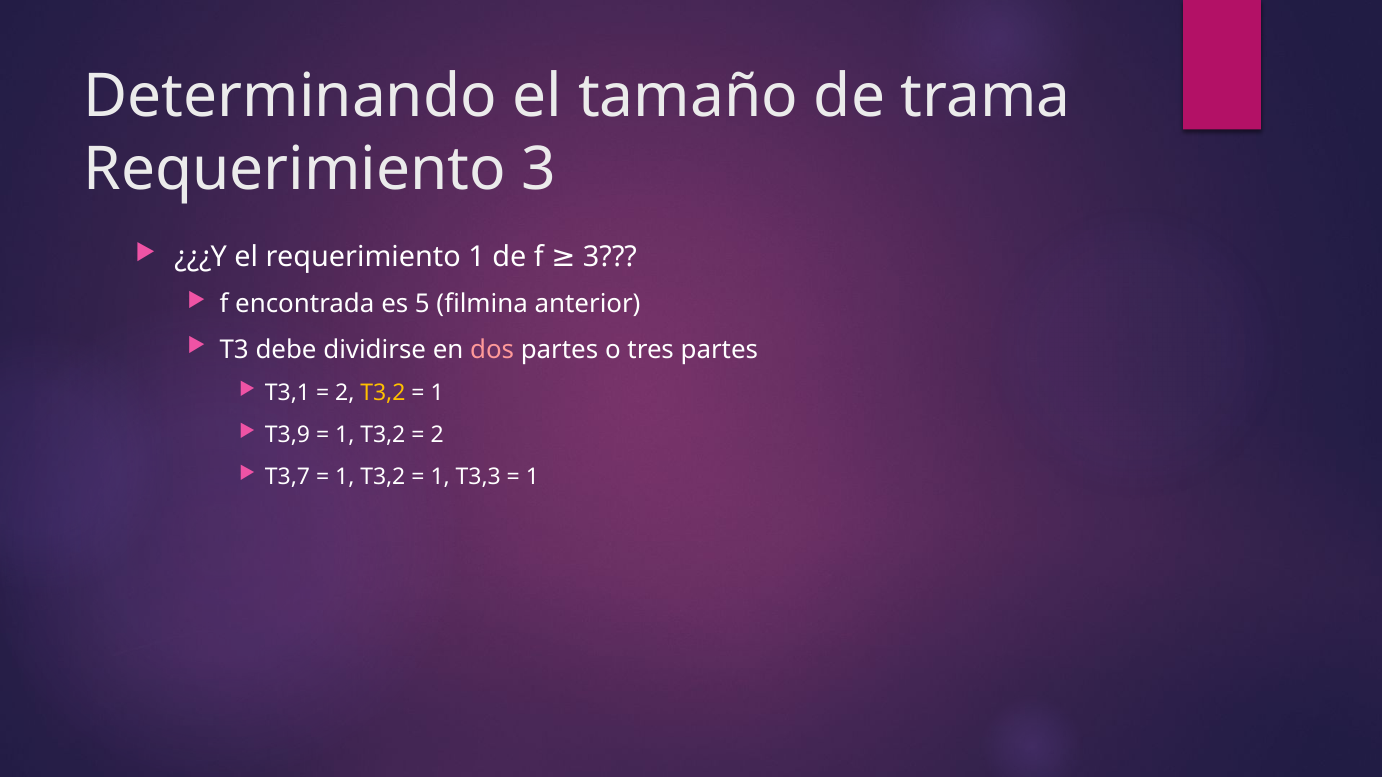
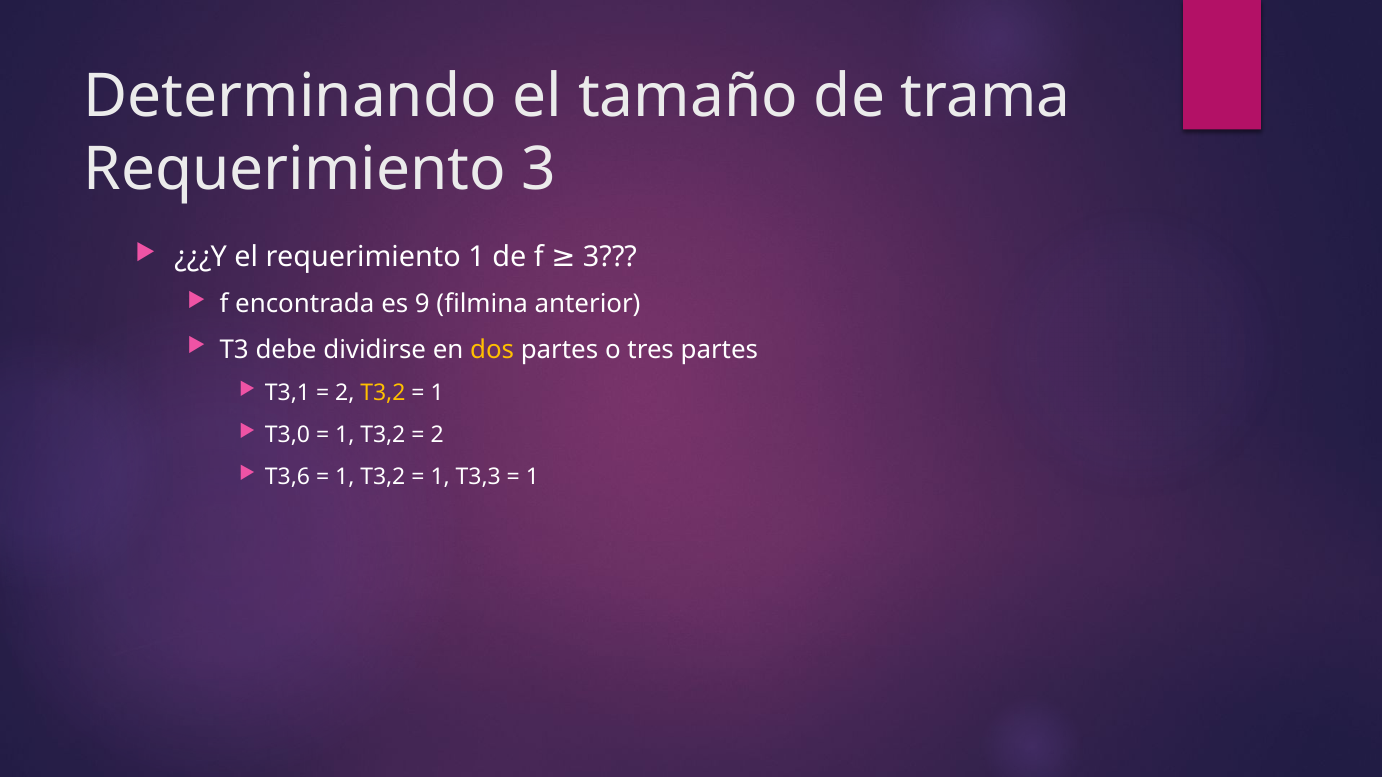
5: 5 -> 9
dos colour: pink -> yellow
T3,9: T3,9 -> T3,0
T3,7: T3,7 -> T3,6
